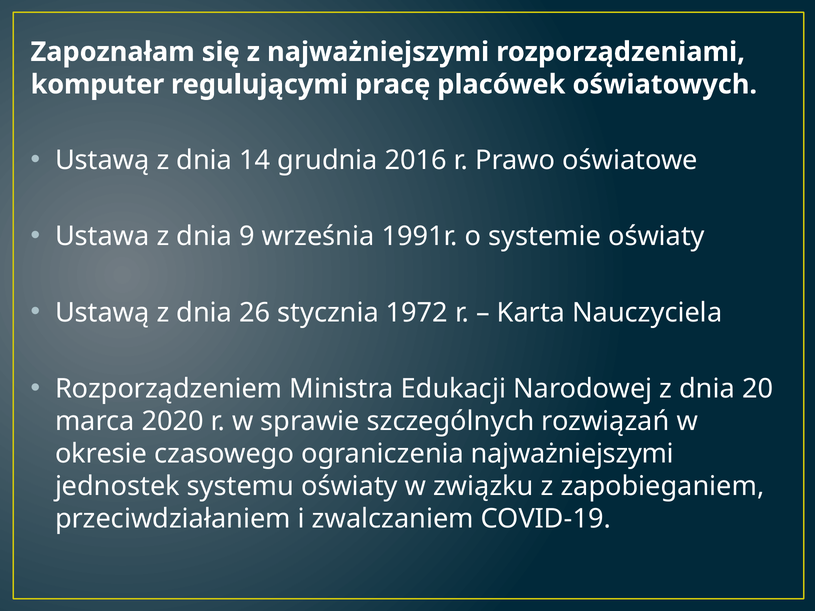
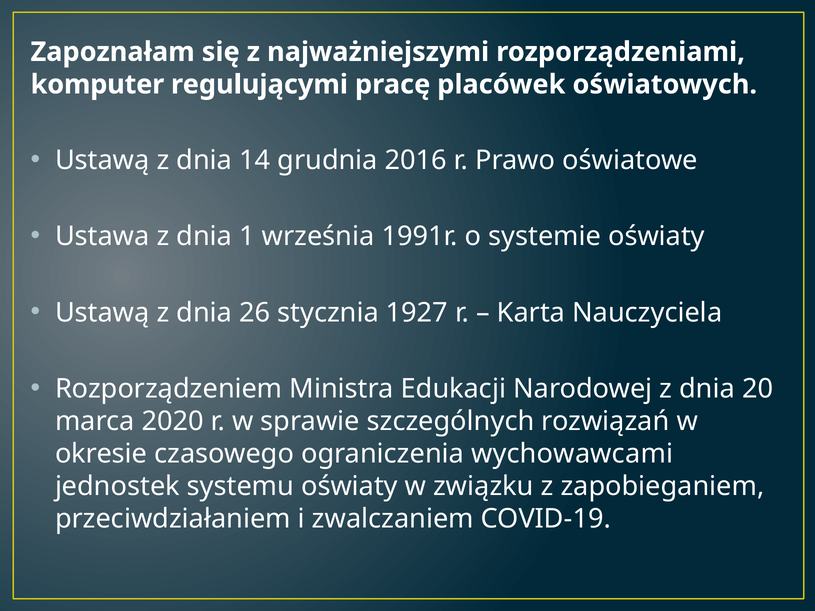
9: 9 -> 1
1972: 1972 -> 1927
ograniczenia najważniejszymi: najważniejszymi -> wychowawcami
